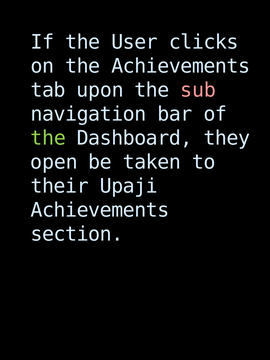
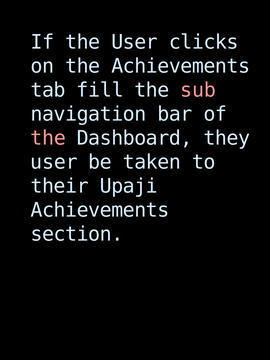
upon: upon -> fill
the at (48, 138) colour: light green -> pink
open at (54, 162): open -> user
